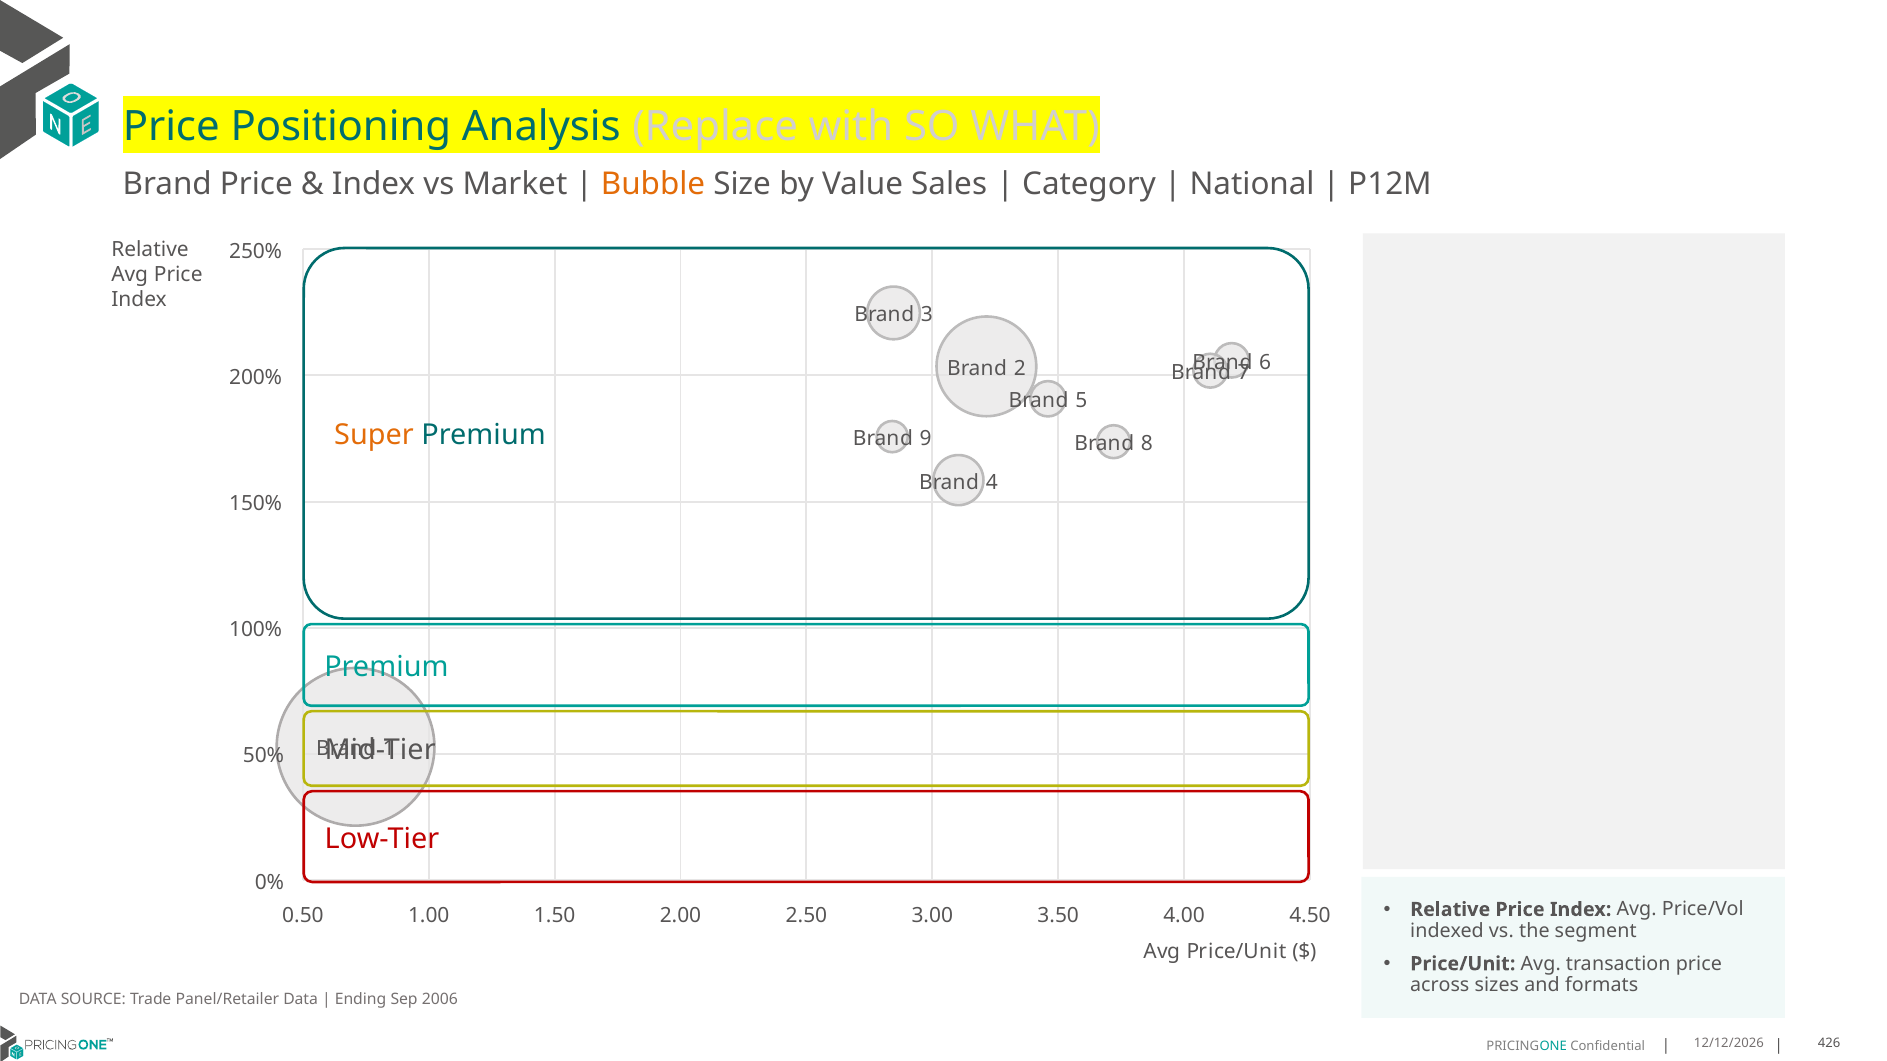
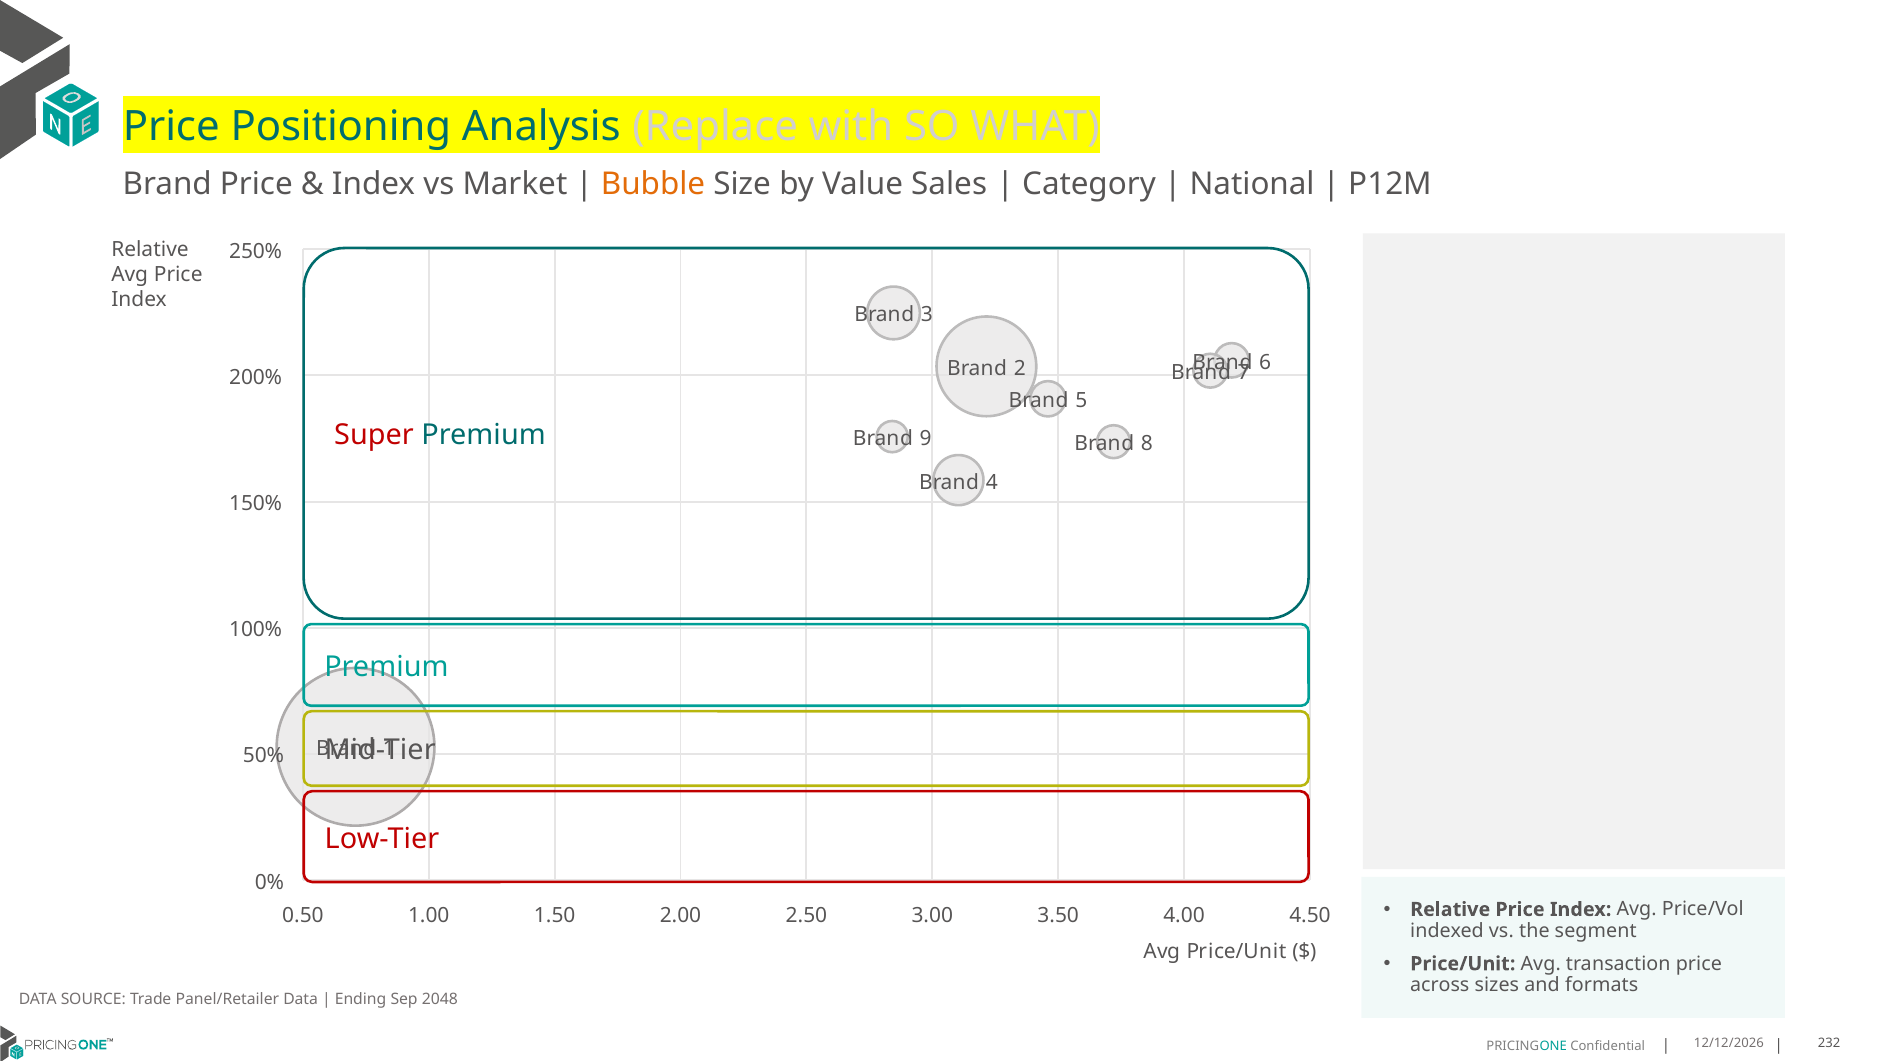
Super colour: orange -> red
2006: 2006 -> 2048
426: 426 -> 232
